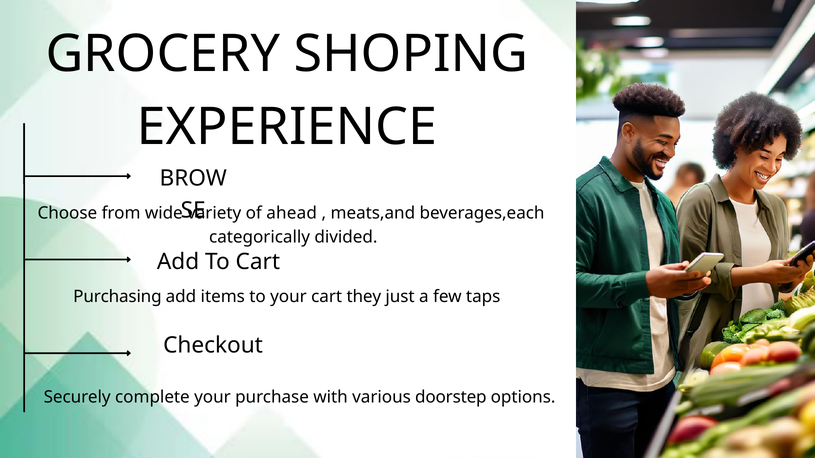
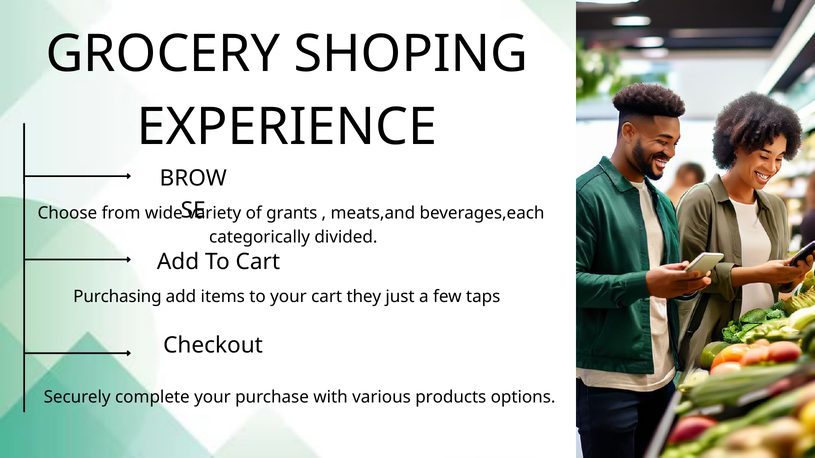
ahead: ahead -> grants
doorstep: doorstep -> products
